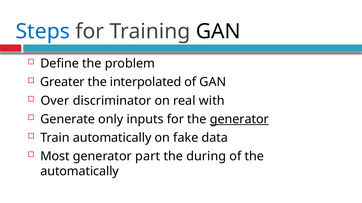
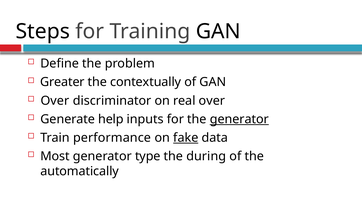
Steps colour: blue -> black
interpolated: interpolated -> contextually
real with: with -> over
only: only -> help
Train automatically: automatically -> performance
fake underline: none -> present
part: part -> type
